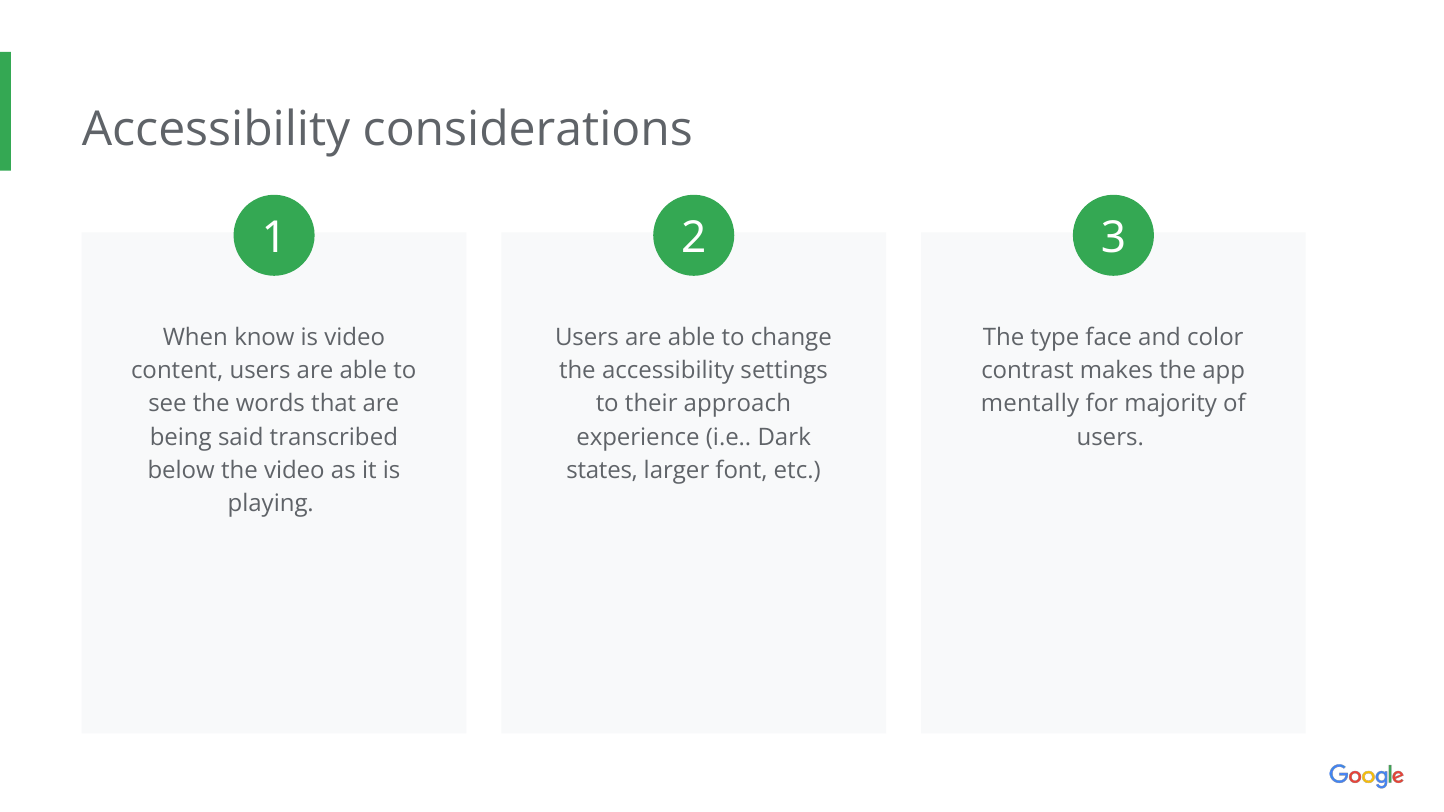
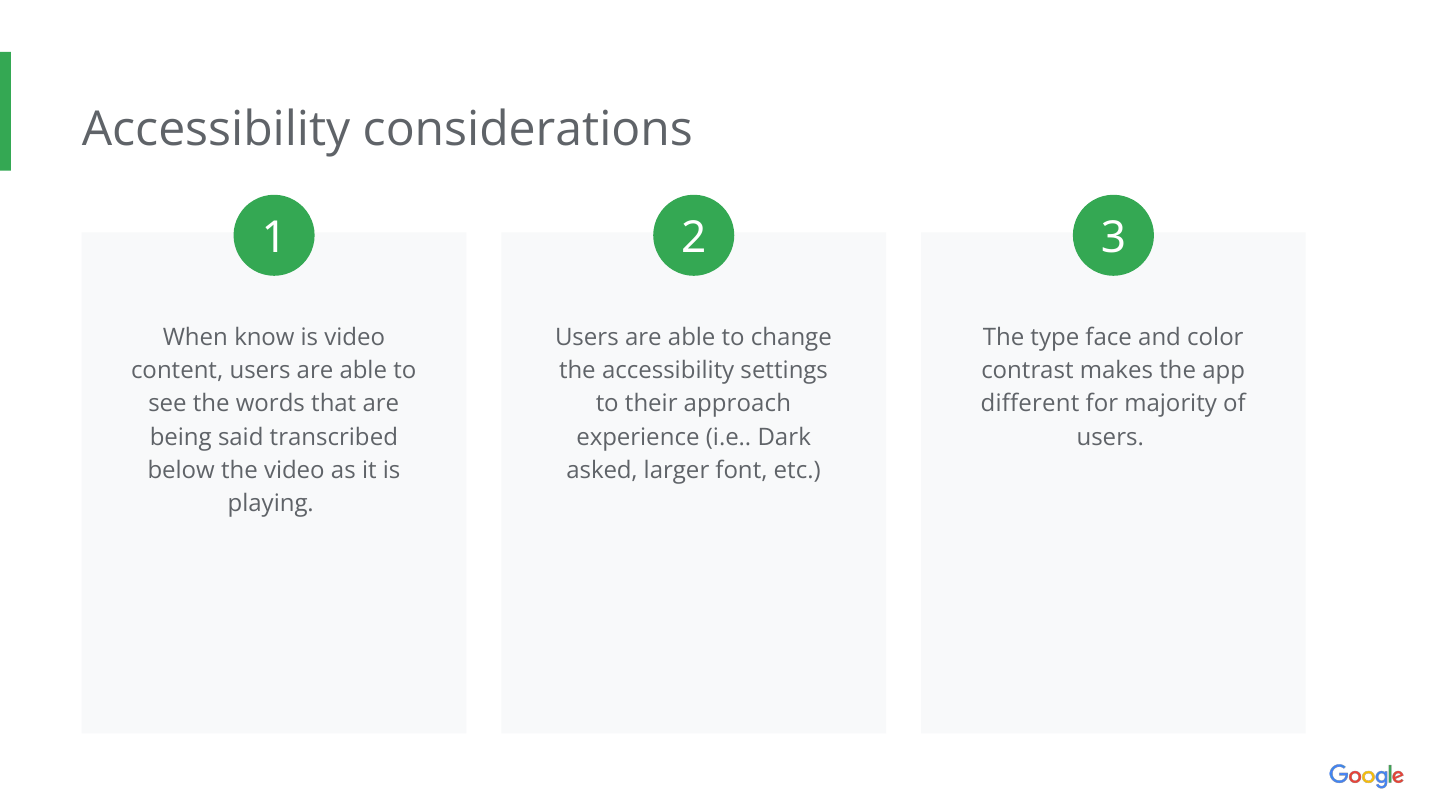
mentally: mentally -> different
states: states -> asked
